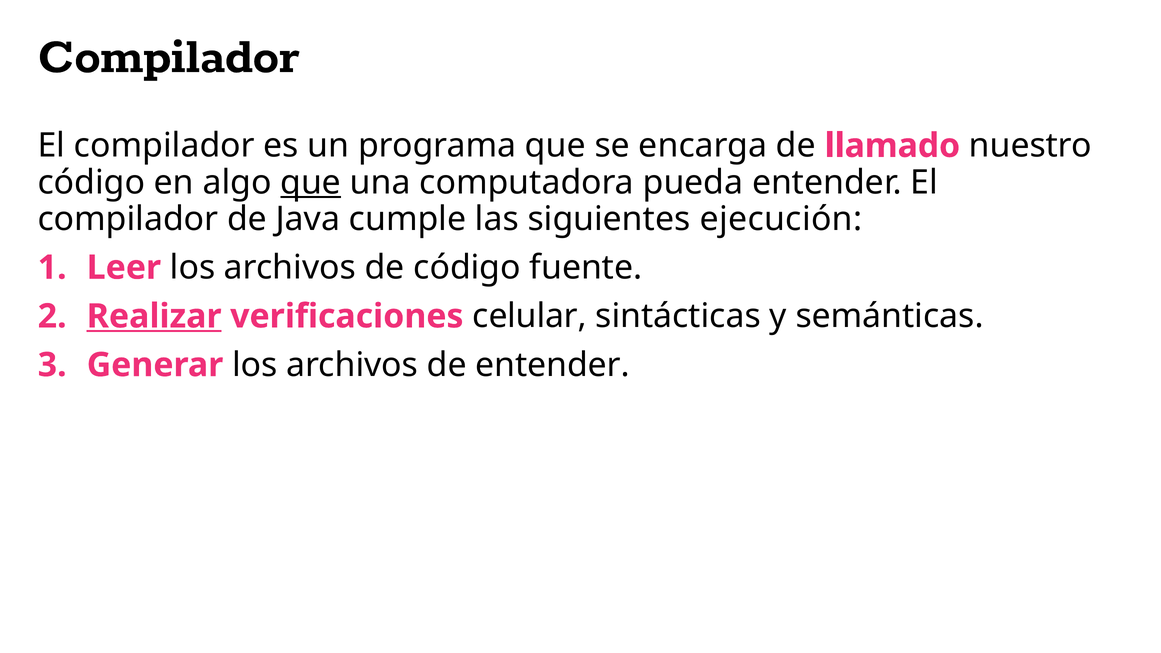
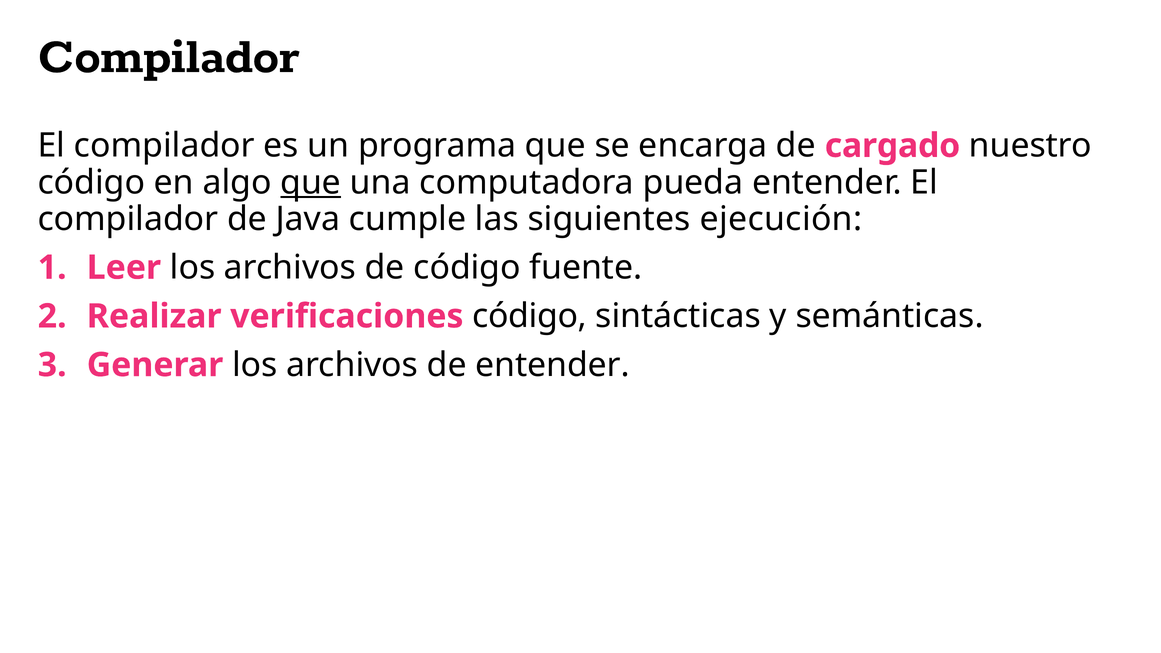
llamado: llamado -> cargado
Realizar underline: present -> none
verificaciones celular: celular -> código
